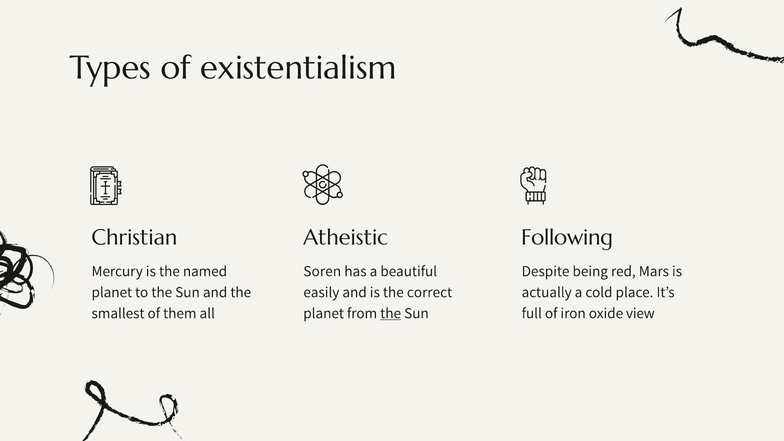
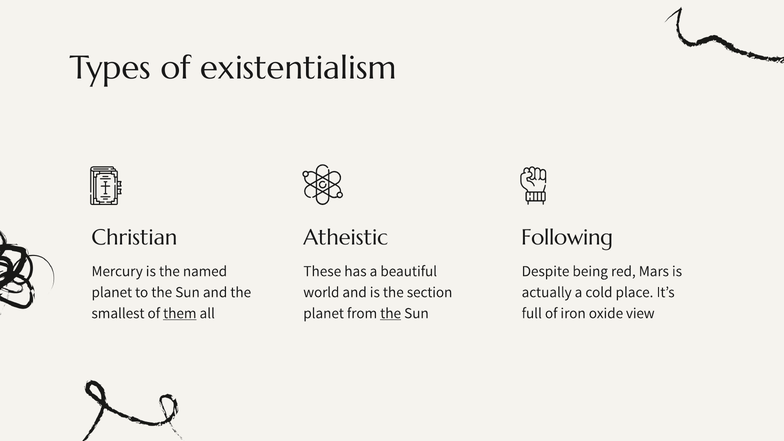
Soren: Soren -> These
easily: easily -> world
correct: correct -> section
them underline: none -> present
